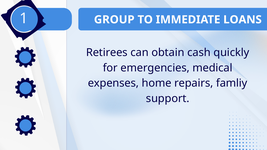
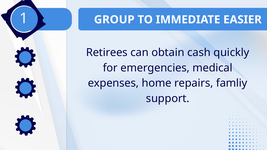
LOANS: LOANS -> EASIER
